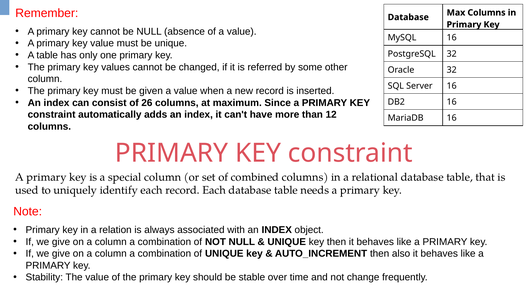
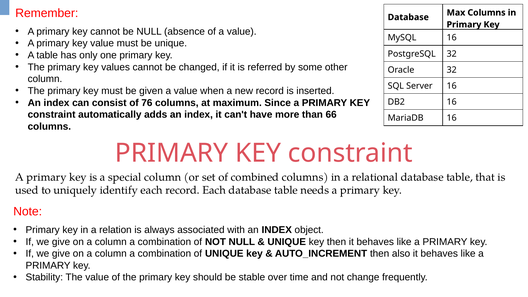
26: 26 -> 76
12: 12 -> 66
